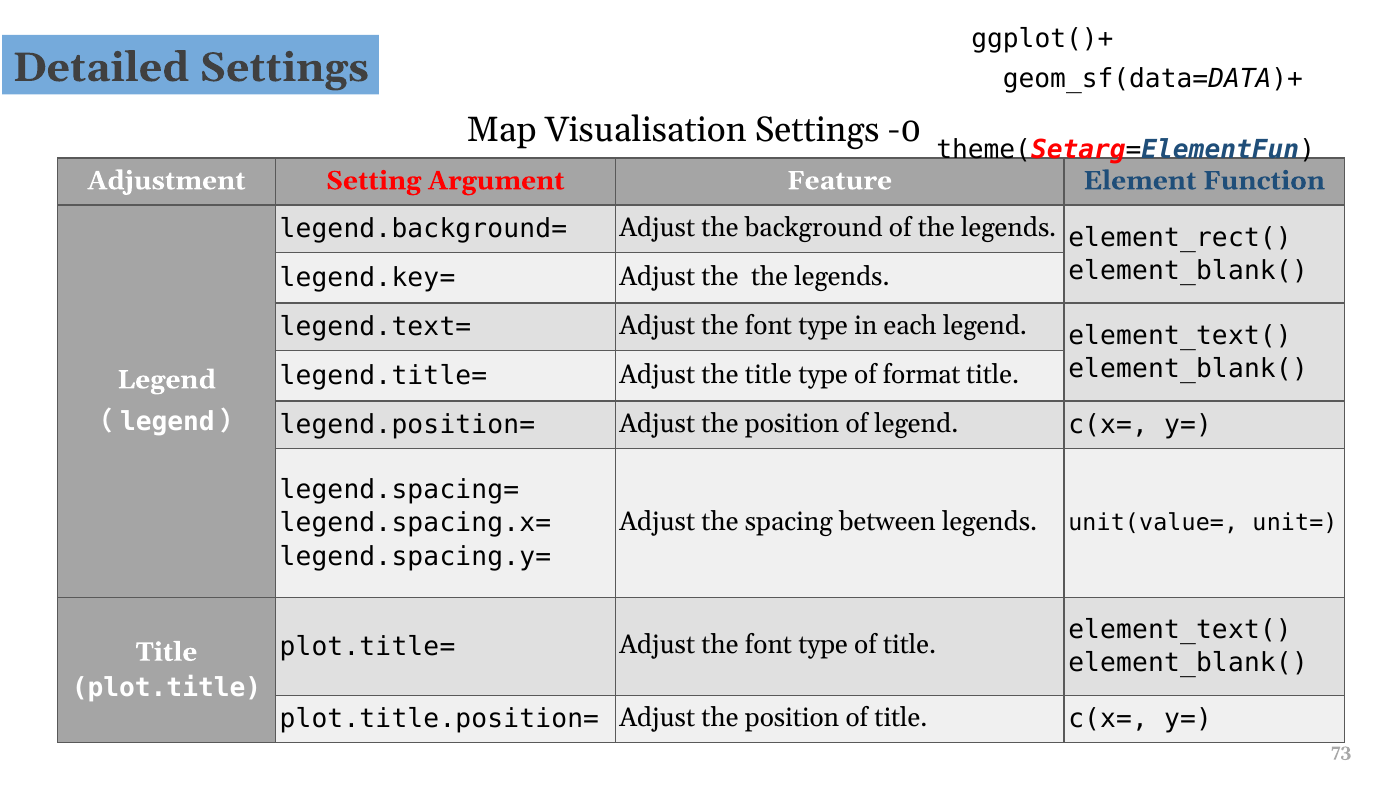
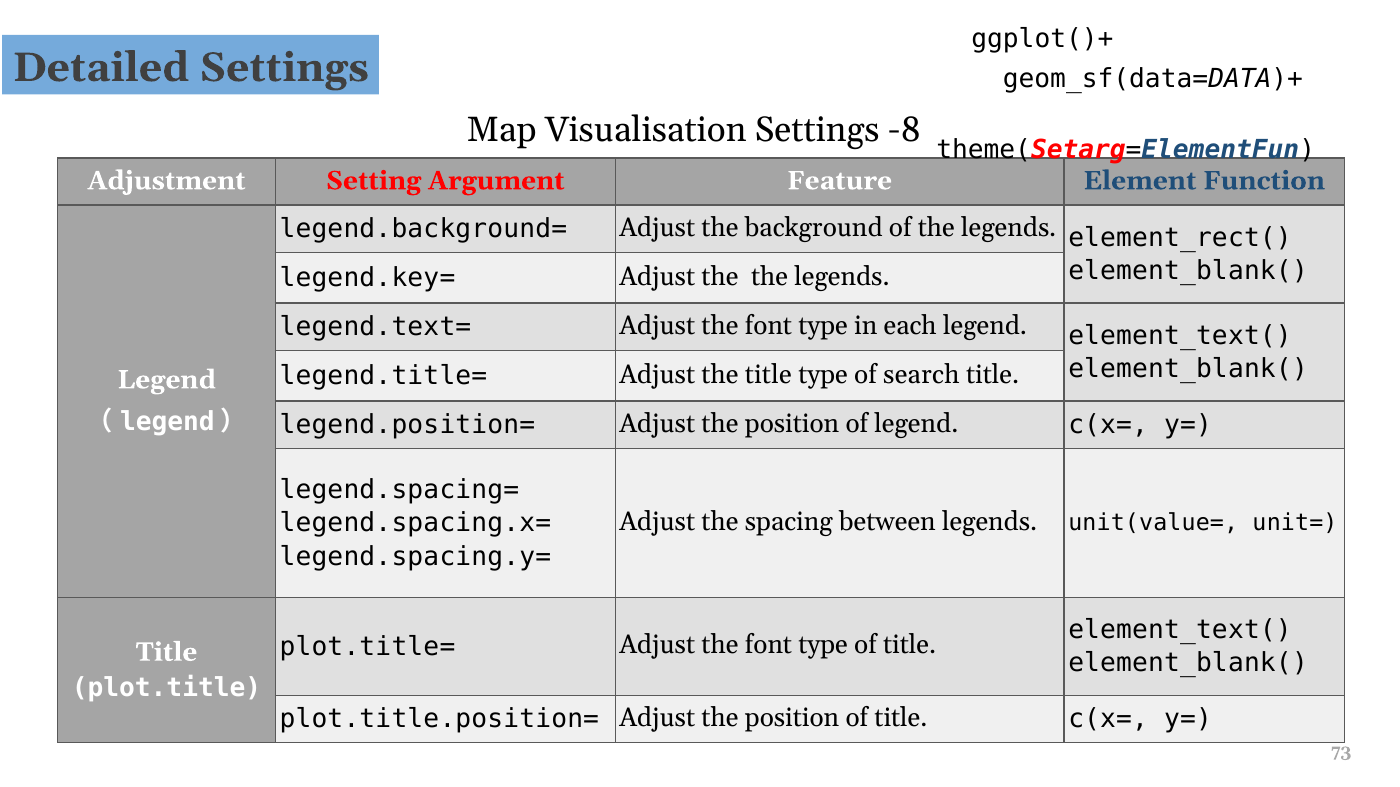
-0: -0 -> -8
format: format -> search
